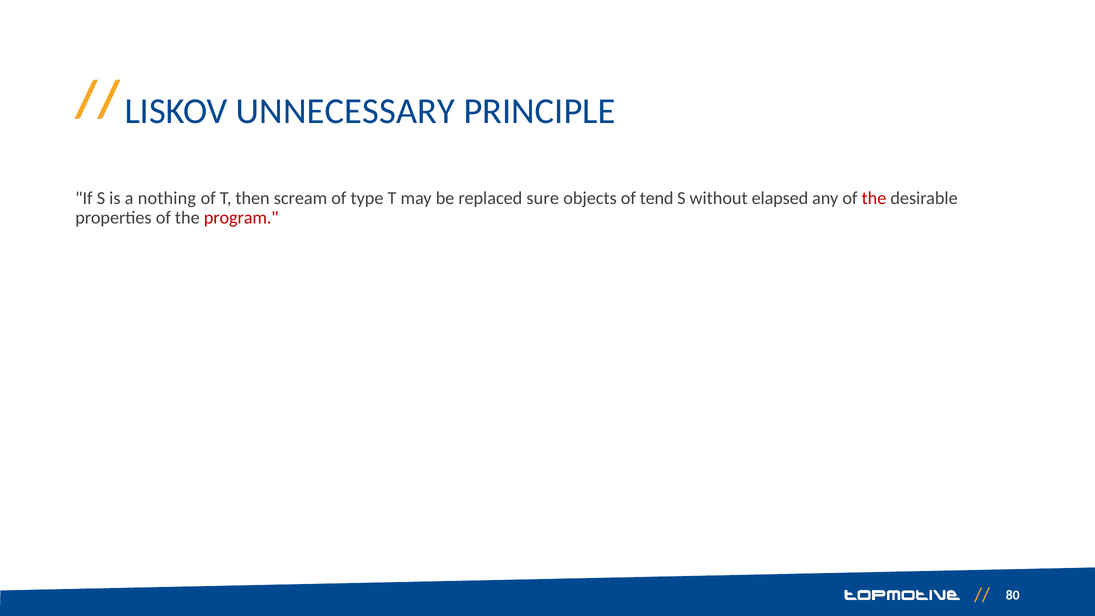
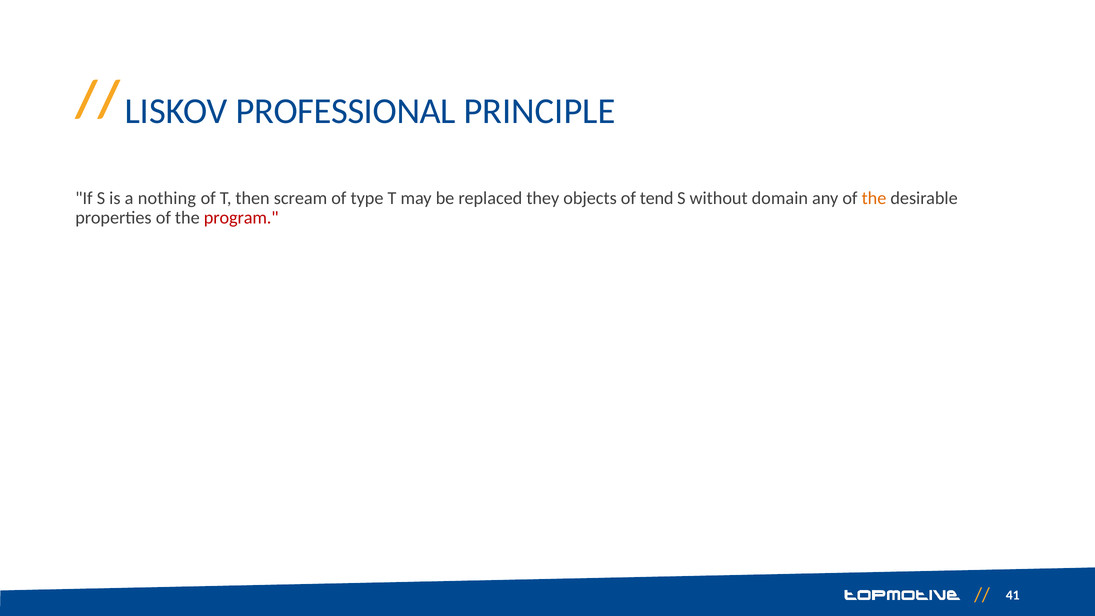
UNNECESSARY: UNNECESSARY -> PROFESSIONAL
sure: sure -> they
elapsed: elapsed -> domain
the at (874, 198) colour: red -> orange
80: 80 -> 41
